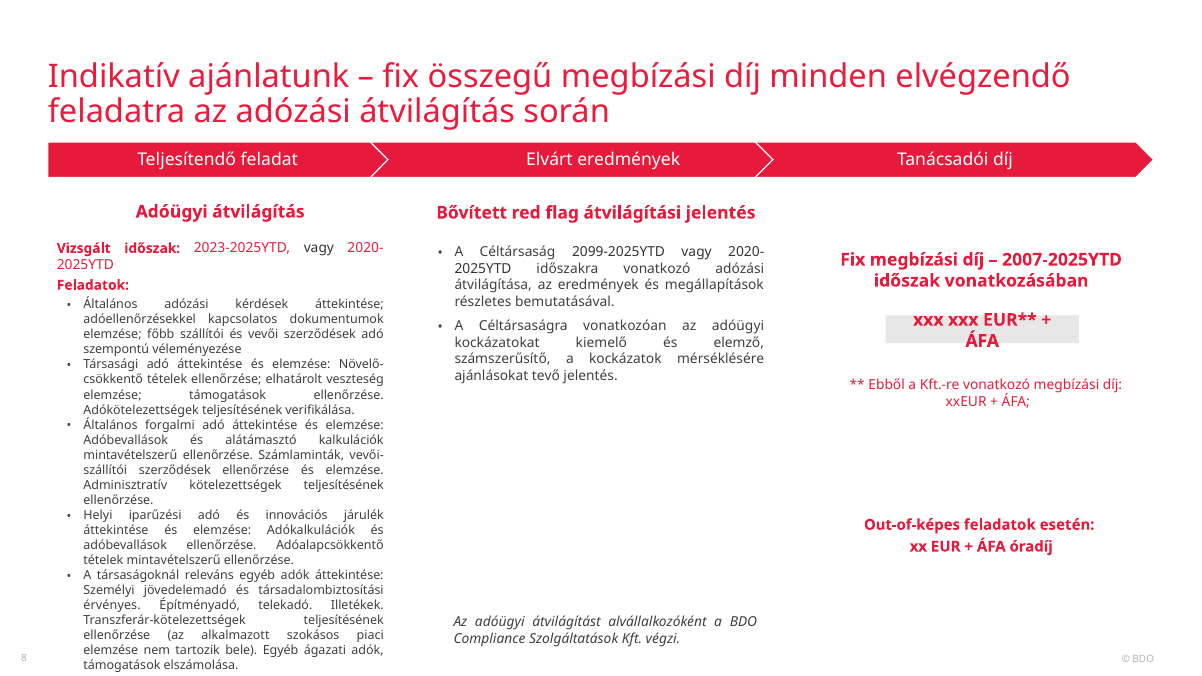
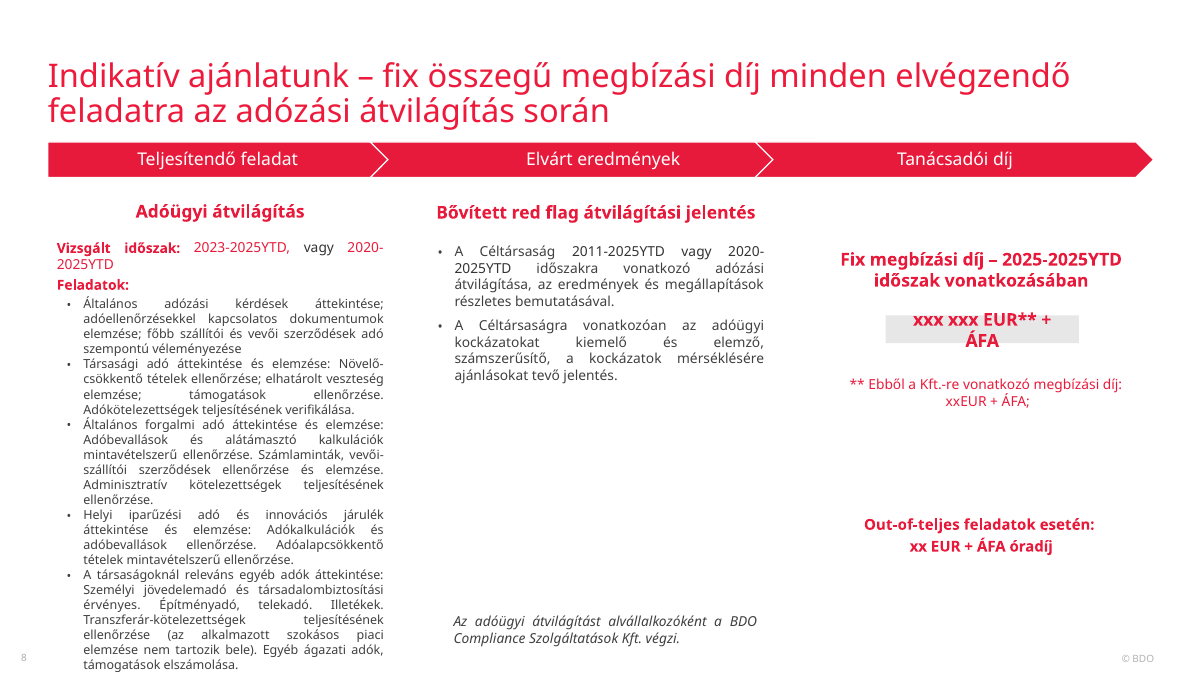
2099-2025YTD: 2099-2025YTD -> 2011-2025YTD
2007-2025YTD: 2007-2025YTD -> 2025-2025YTD
Out-of-képes: Out-of-képes -> Out-of-teljes
